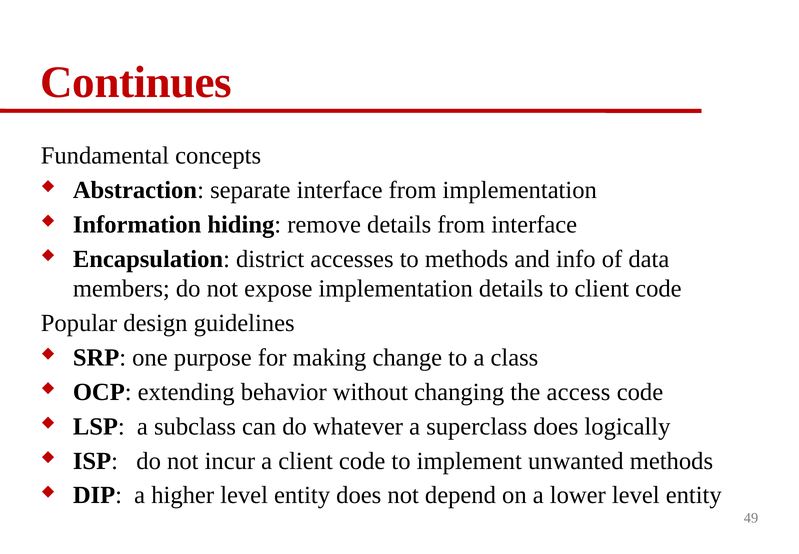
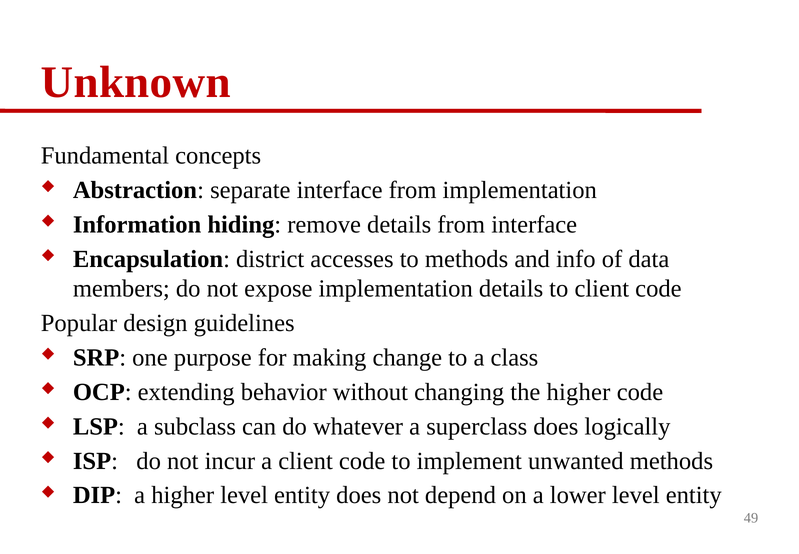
Continues: Continues -> Unknown
the access: access -> higher
